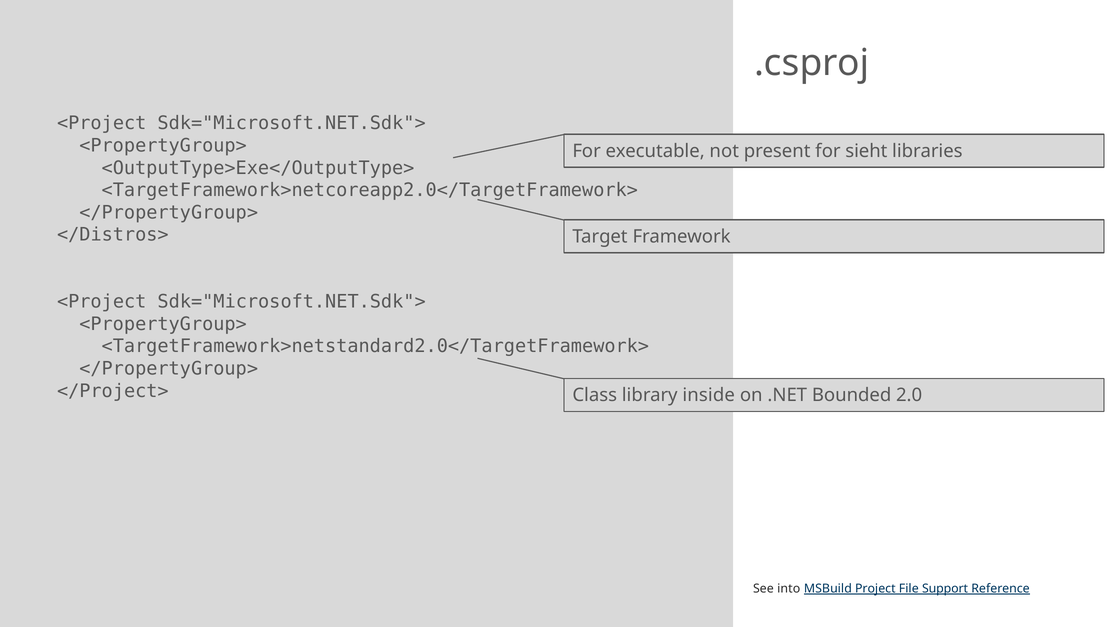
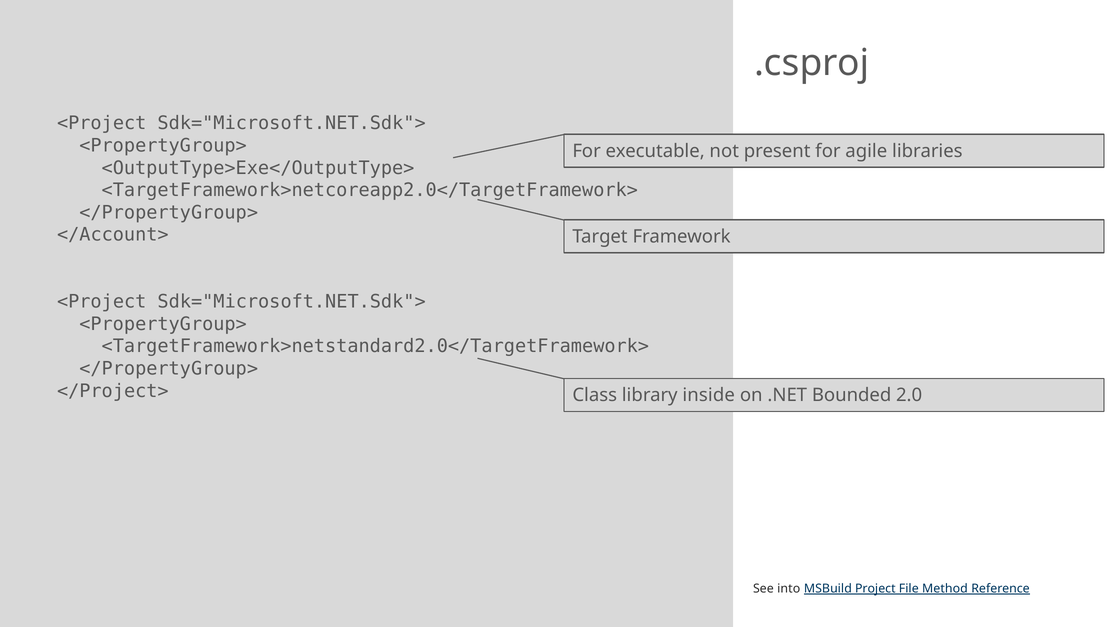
sieht: sieht -> agile
</Distros>: </Distros> -> </Account>
Support: Support -> Method
